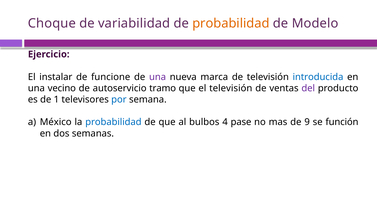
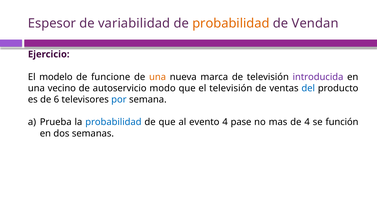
Choque: Choque -> Espesor
Modelo: Modelo -> Vendan
instalar: instalar -> modelo
una at (158, 77) colour: purple -> orange
introducida colour: blue -> purple
tramo: tramo -> modo
del colour: purple -> blue
1: 1 -> 6
México: México -> Prueba
bulbos: bulbos -> evento
de 9: 9 -> 4
